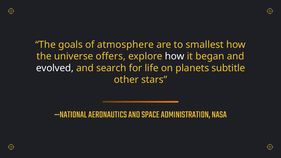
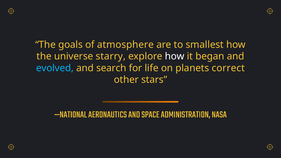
offers: offers -> starry
evolved colour: white -> light blue
subtitle: subtitle -> correct
